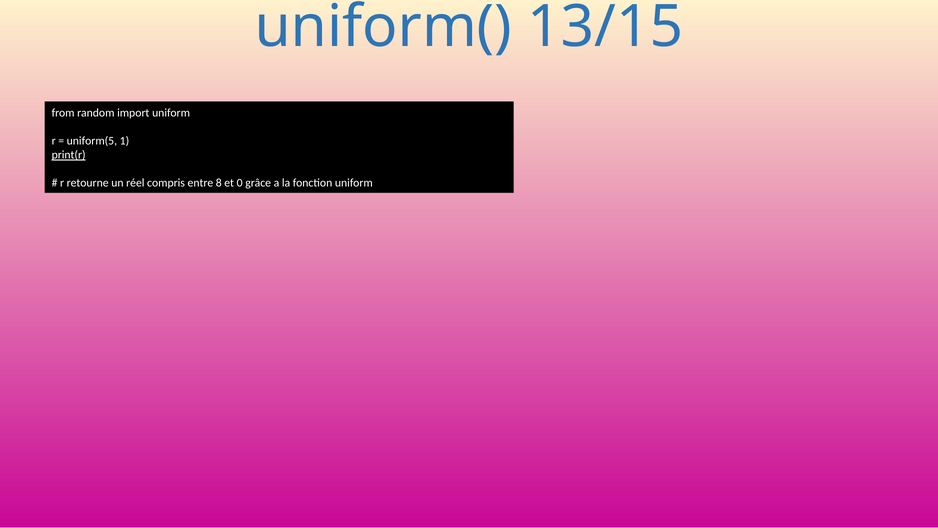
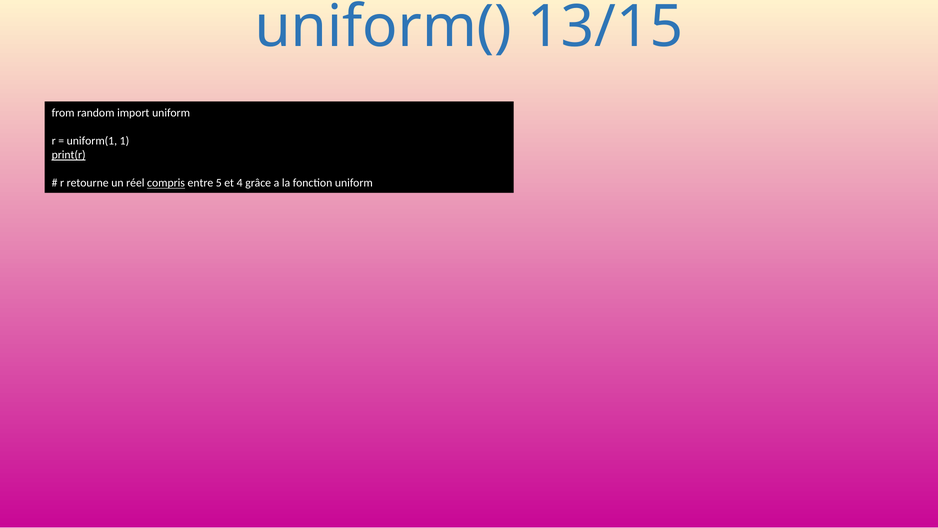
uniform(5: uniform(5 -> uniform(1
compris underline: none -> present
8: 8 -> 5
0: 0 -> 4
